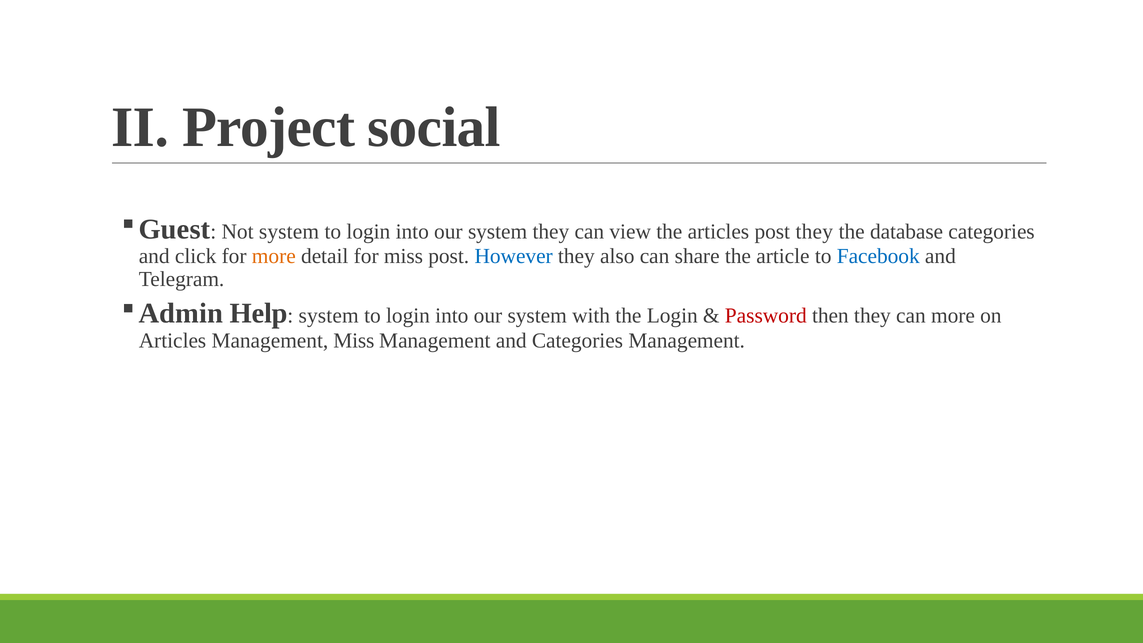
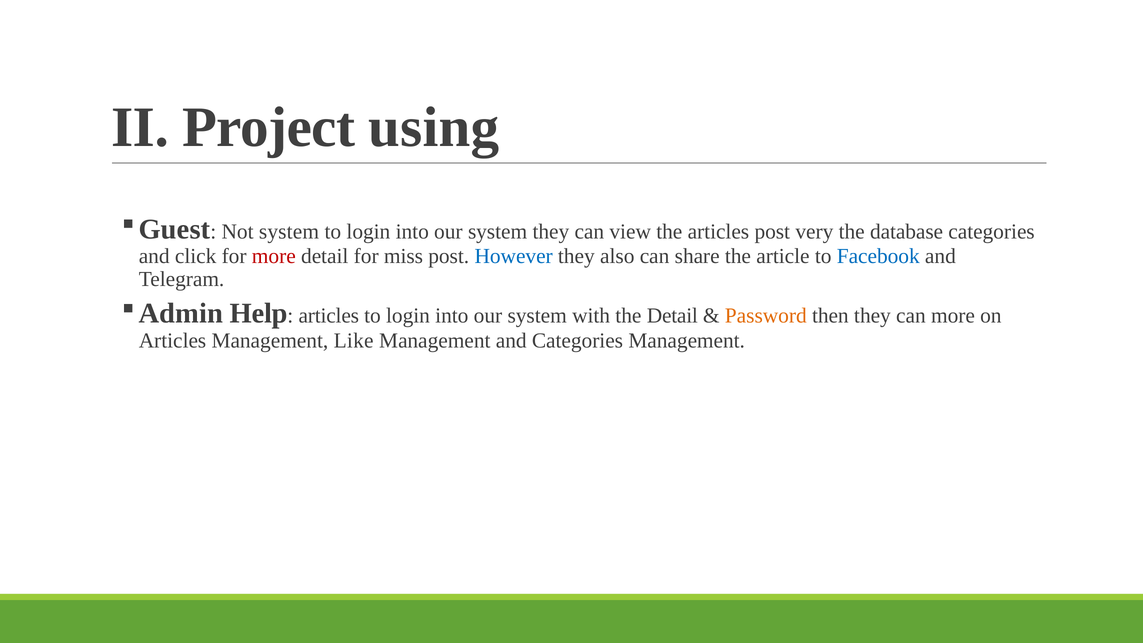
social: social -> using
post they: they -> very
more at (274, 256) colour: orange -> red
system at (329, 316): system -> articles
the Login: Login -> Detail
Password colour: red -> orange
Management Miss: Miss -> Like
